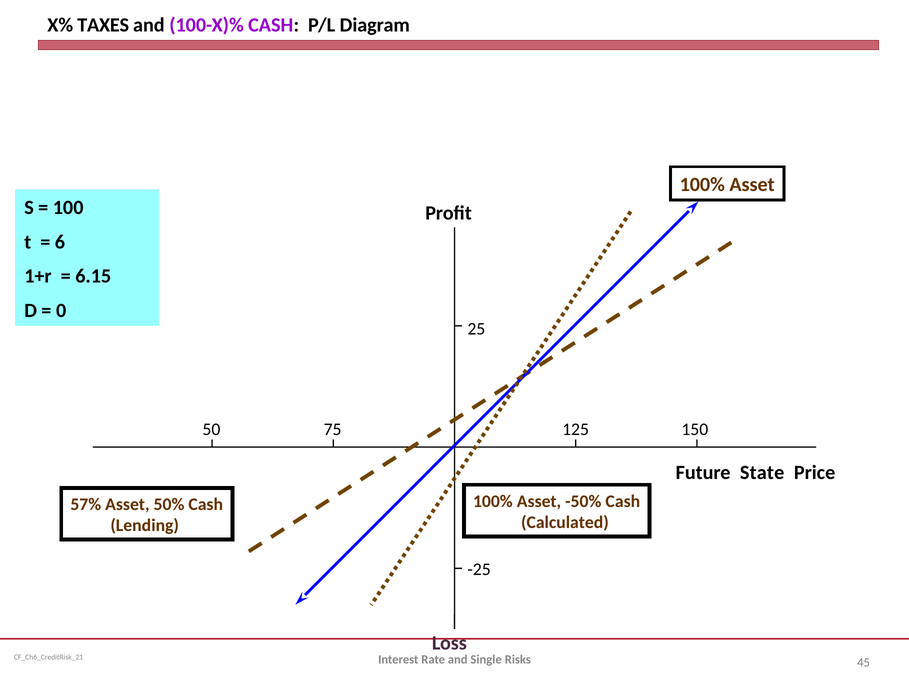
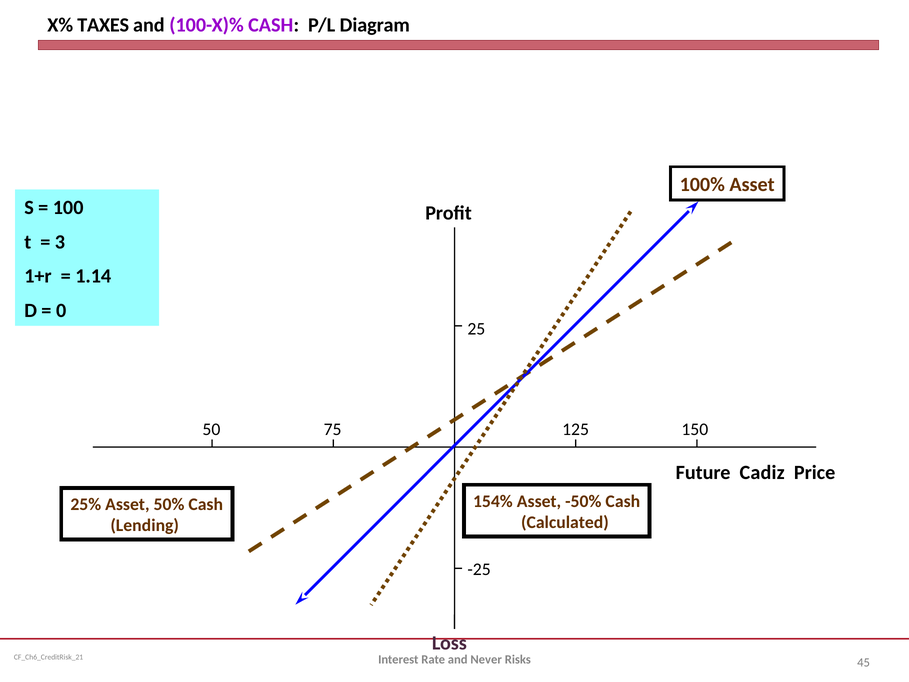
6: 6 -> 3
6.15: 6.15 -> 1.14
State: State -> Cadiz
100% at (493, 501): 100% -> 154%
57%: 57% -> 25%
Single: Single -> Never
